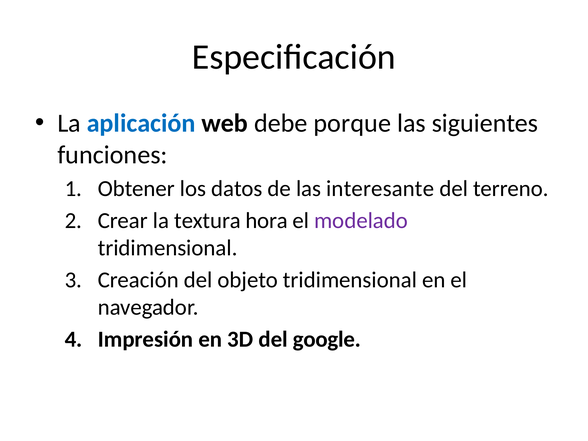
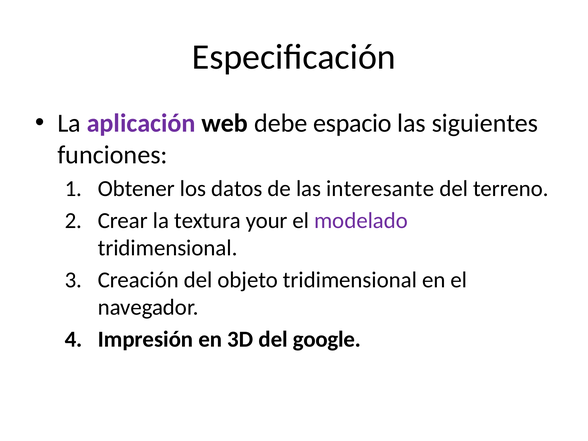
aplicación colour: blue -> purple
porque: porque -> espacio
hora: hora -> your
